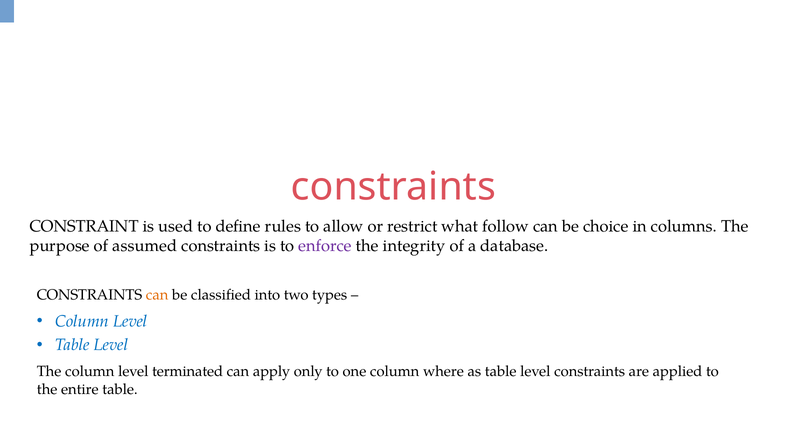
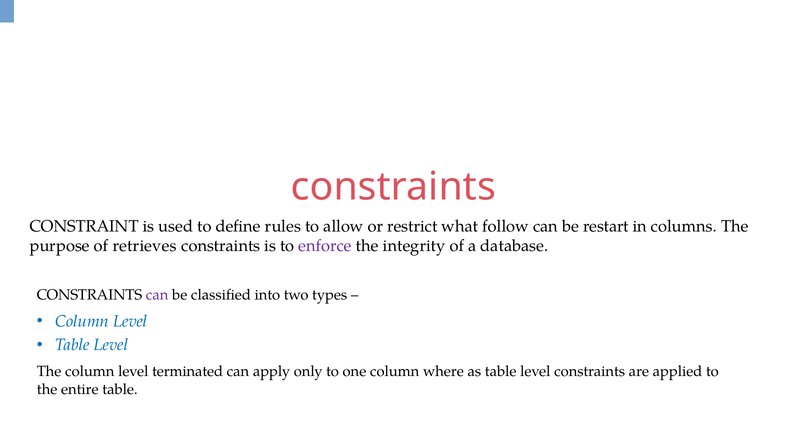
choice: choice -> restart
assumed: assumed -> retrieves
can at (157, 295) colour: orange -> purple
